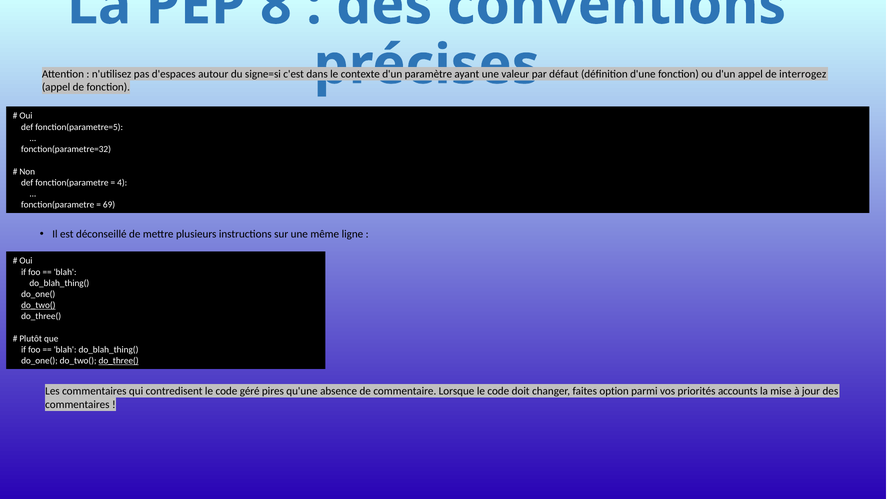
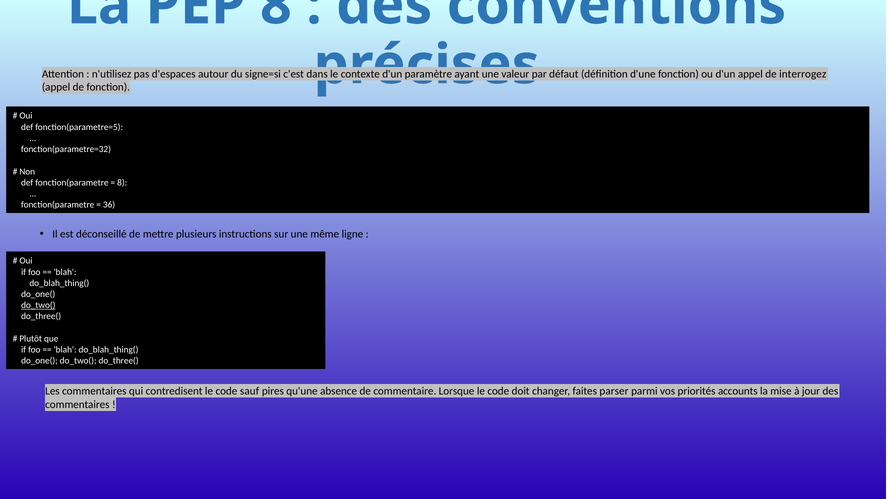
4 at (122, 183): 4 -> 8
69: 69 -> 36
do_three( at (119, 361) underline: present -> none
géré: géré -> sauf
option: option -> parser
